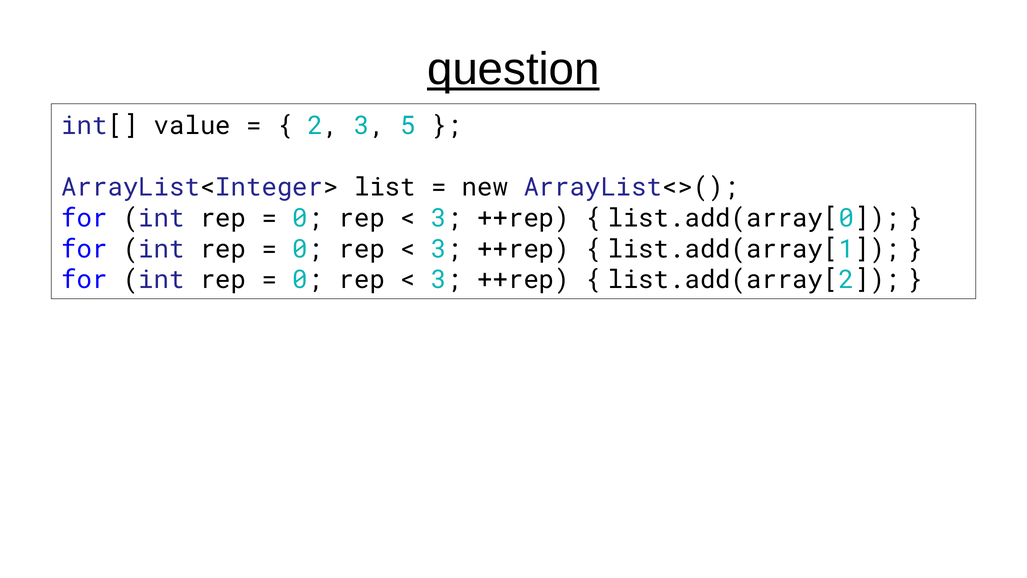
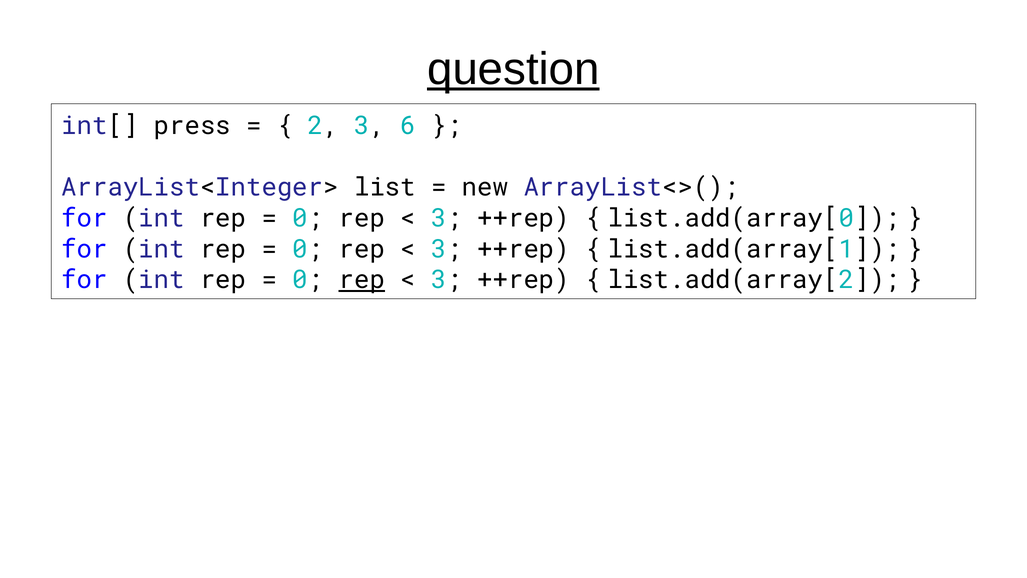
value: value -> press
5: 5 -> 6
rep at (362, 280) underline: none -> present
